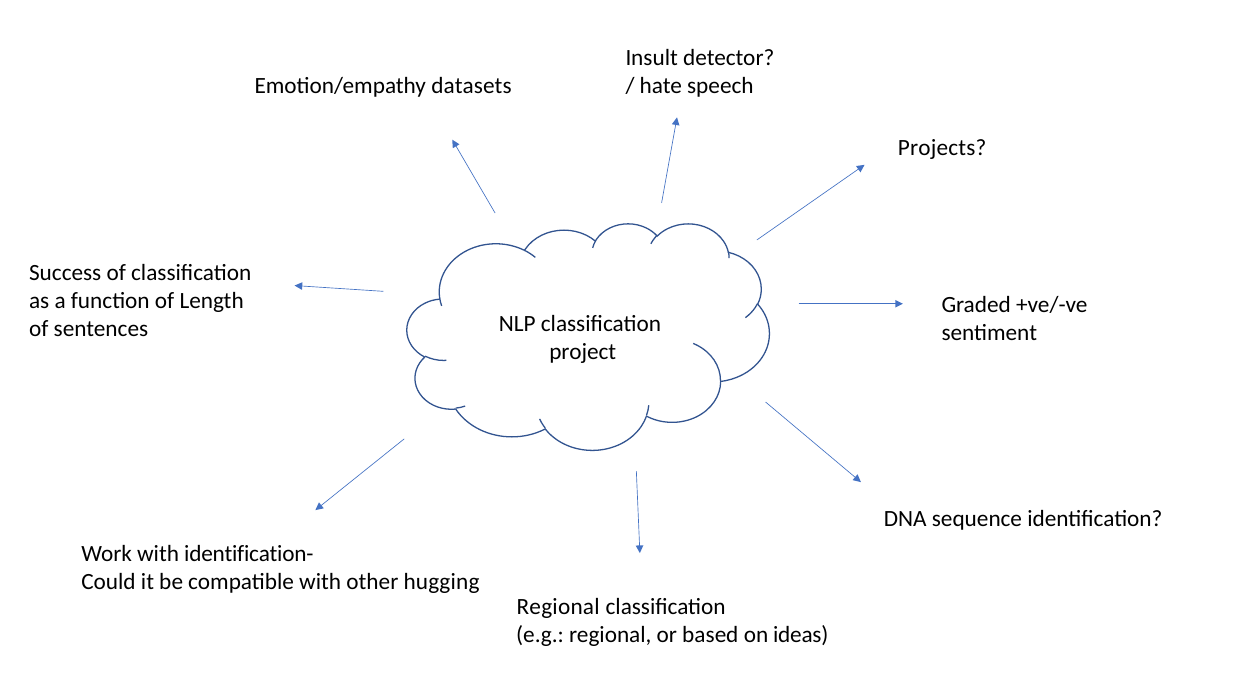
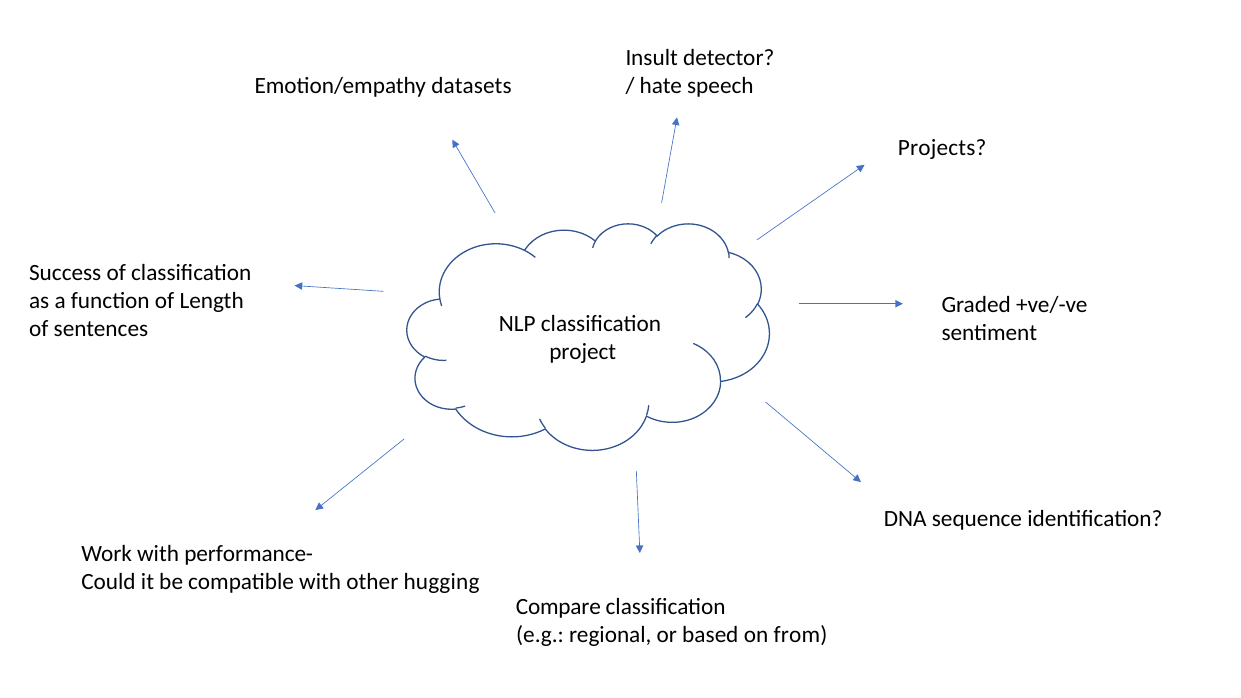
identification-: identification- -> performance-
Regional at (558, 607): Regional -> Compare
ideas: ideas -> from
